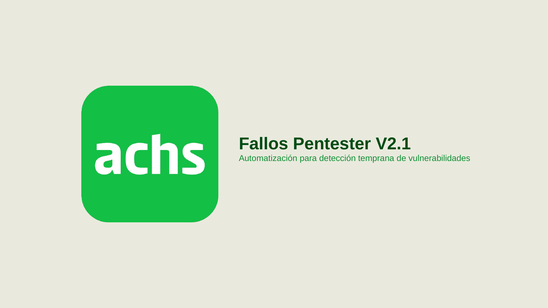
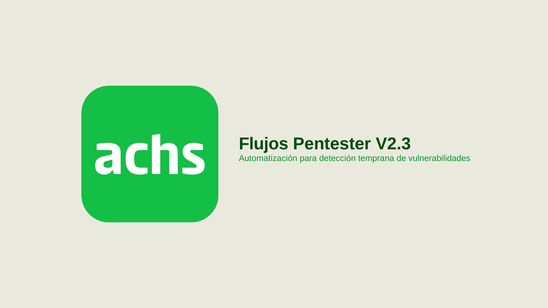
Fallos: Fallos -> Flujos
V2.1: V2.1 -> V2.3
